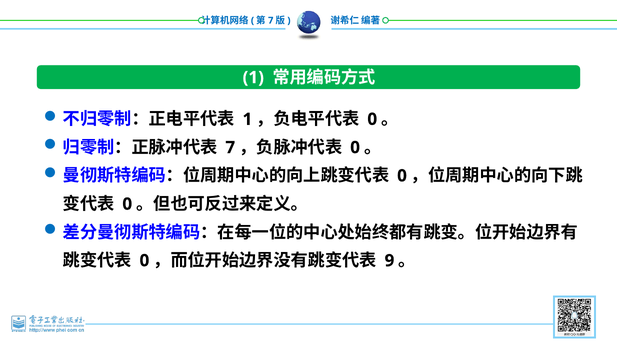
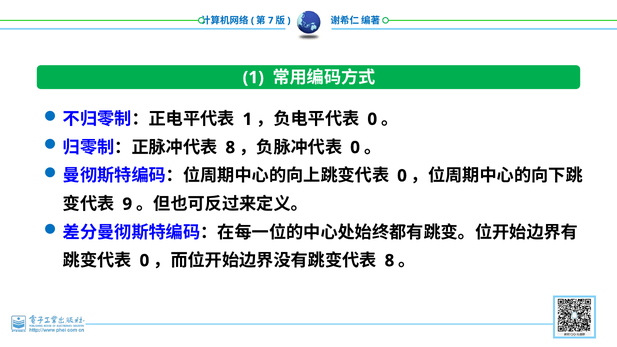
7 at (230, 148): 7 -> 8
0 at (127, 204): 0 -> 9
9 at (389, 261): 9 -> 8
